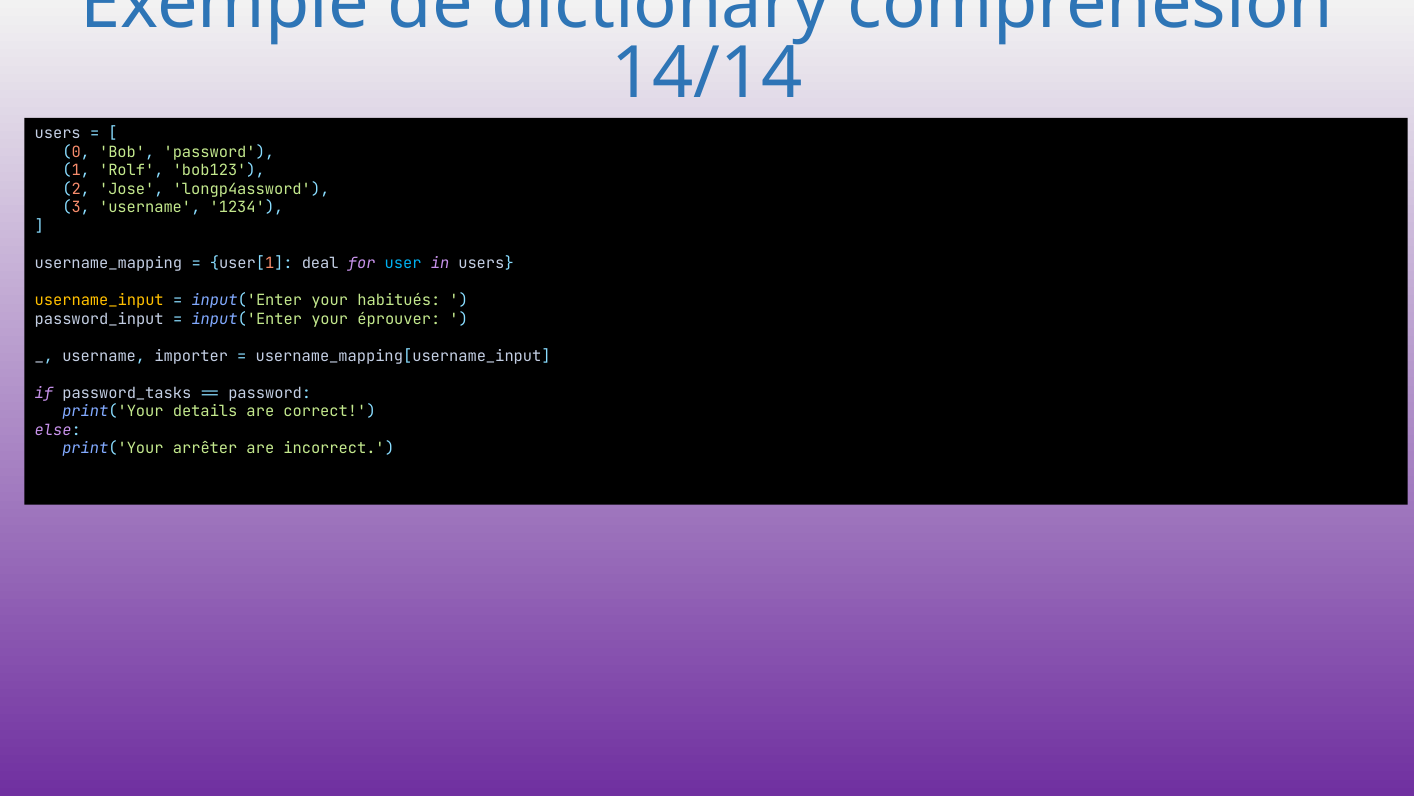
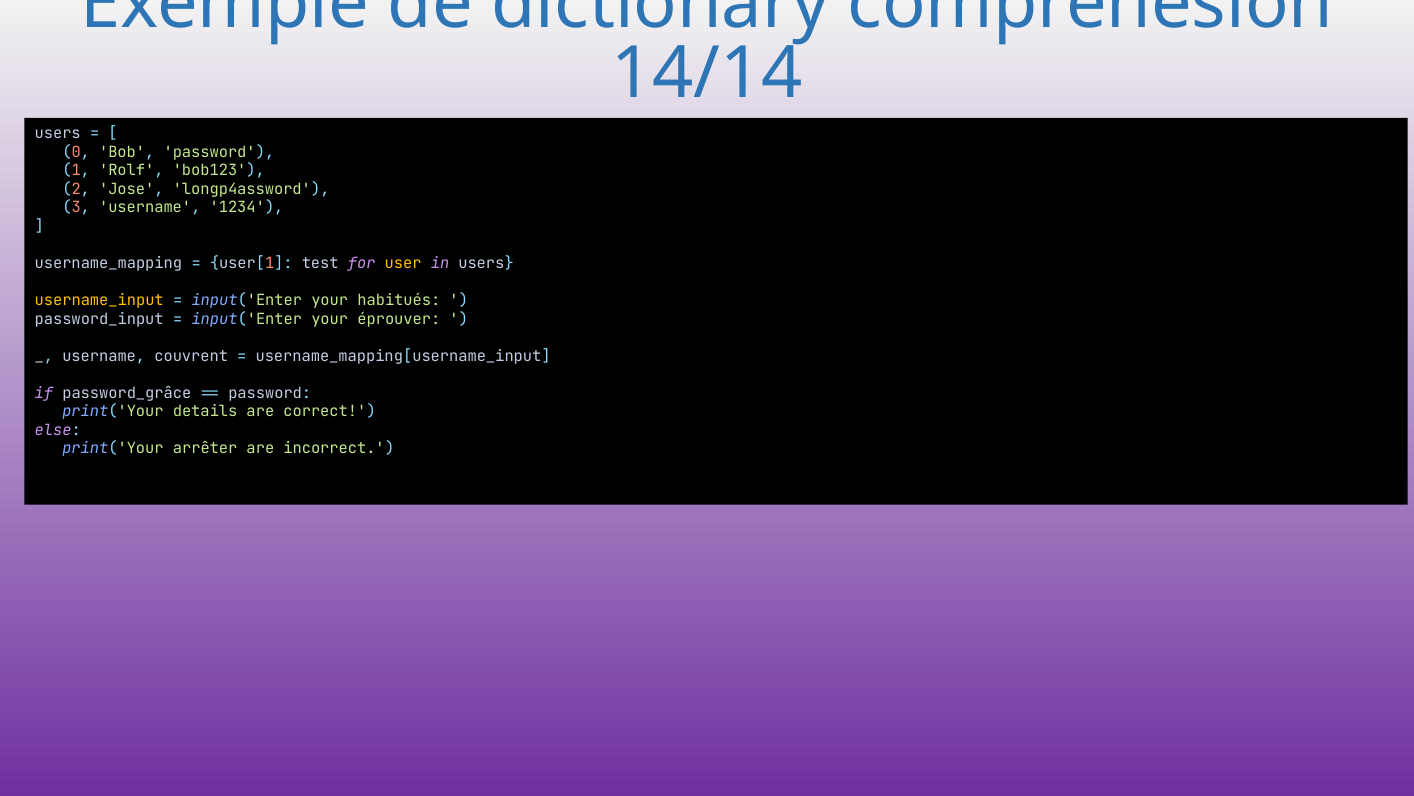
deal: deal -> test
user colour: light blue -> yellow
importer: importer -> couvrent
password_tasks: password_tasks -> password_grâce
